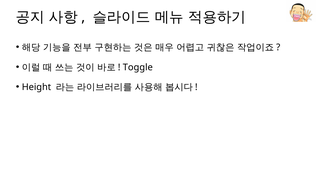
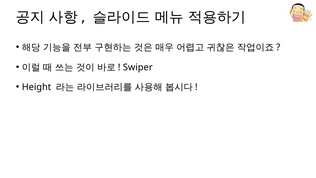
Toggle: Toggle -> Swiper
